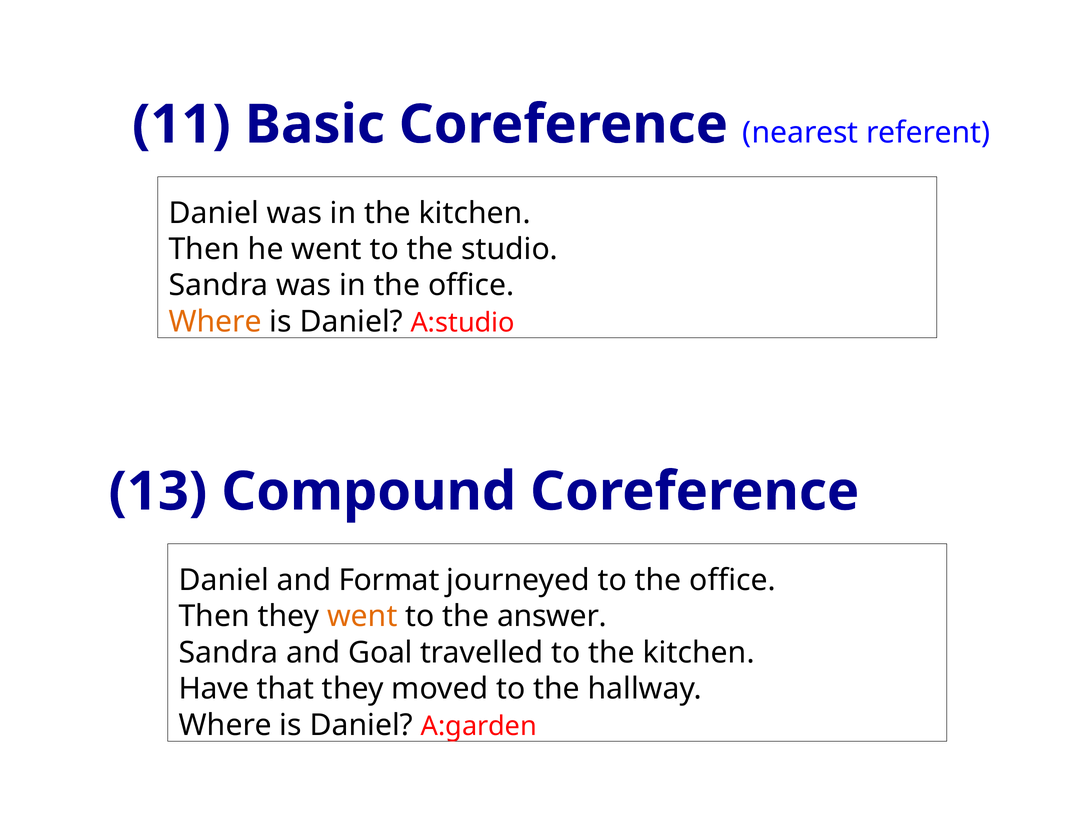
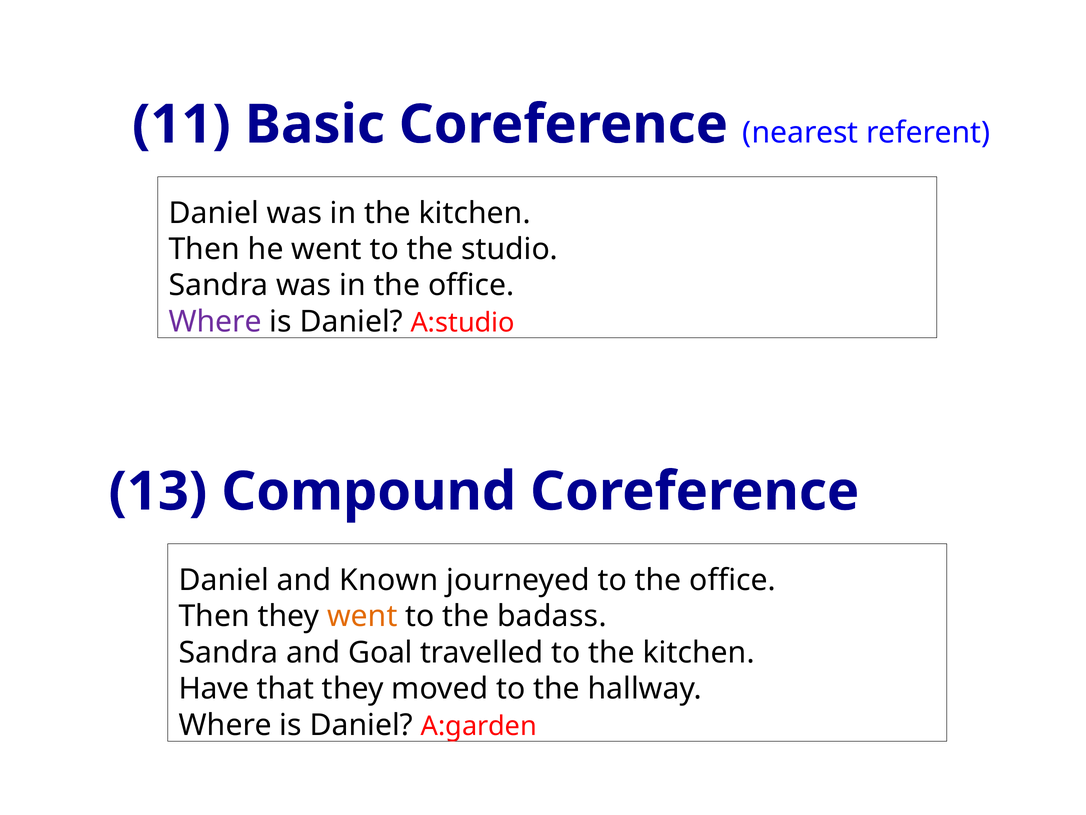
Where at (215, 322) colour: orange -> purple
Format: Format -> Known
answer: answer -> badass
